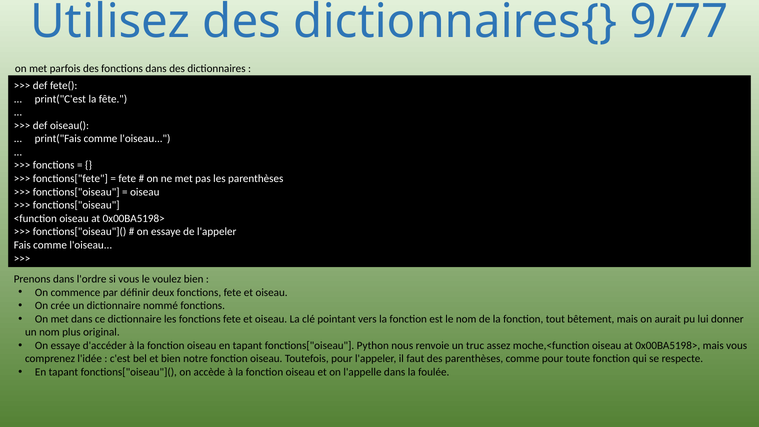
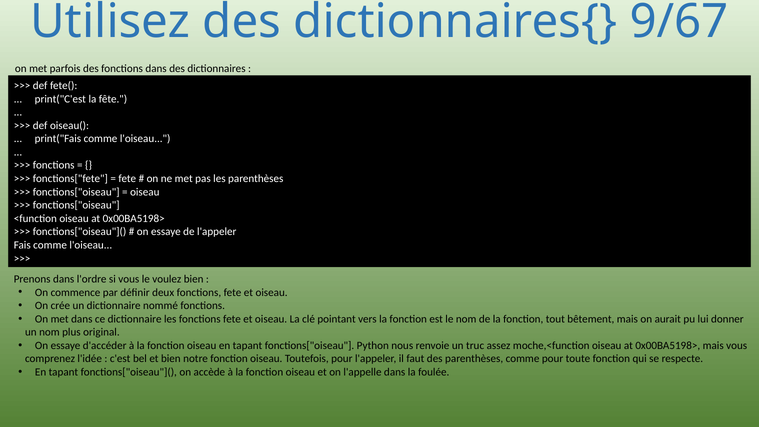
9/77: 9/77 -> 9/67
